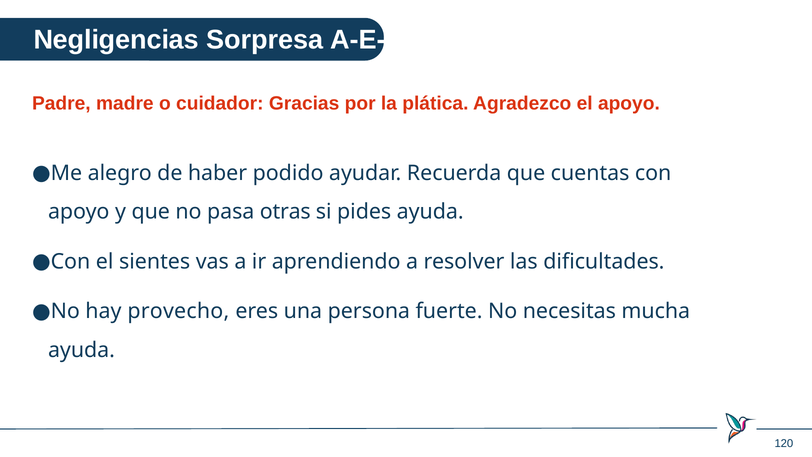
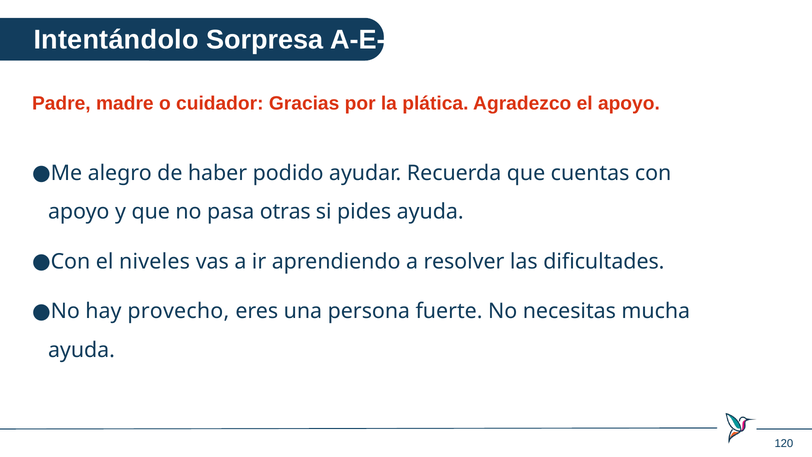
Negligencias: Negligencias -> Intentándolo
sientes: sientes -> niveles
